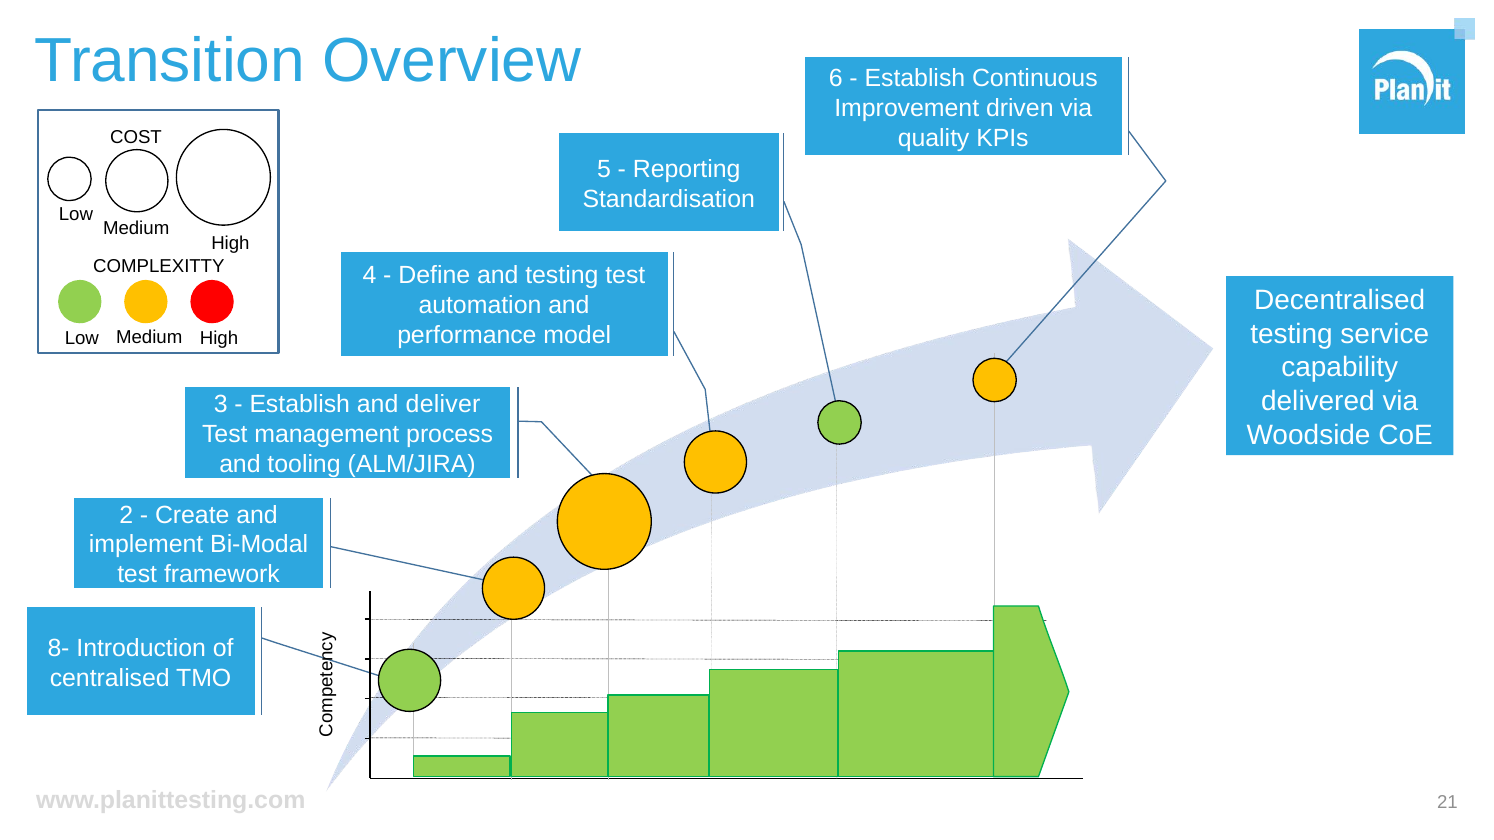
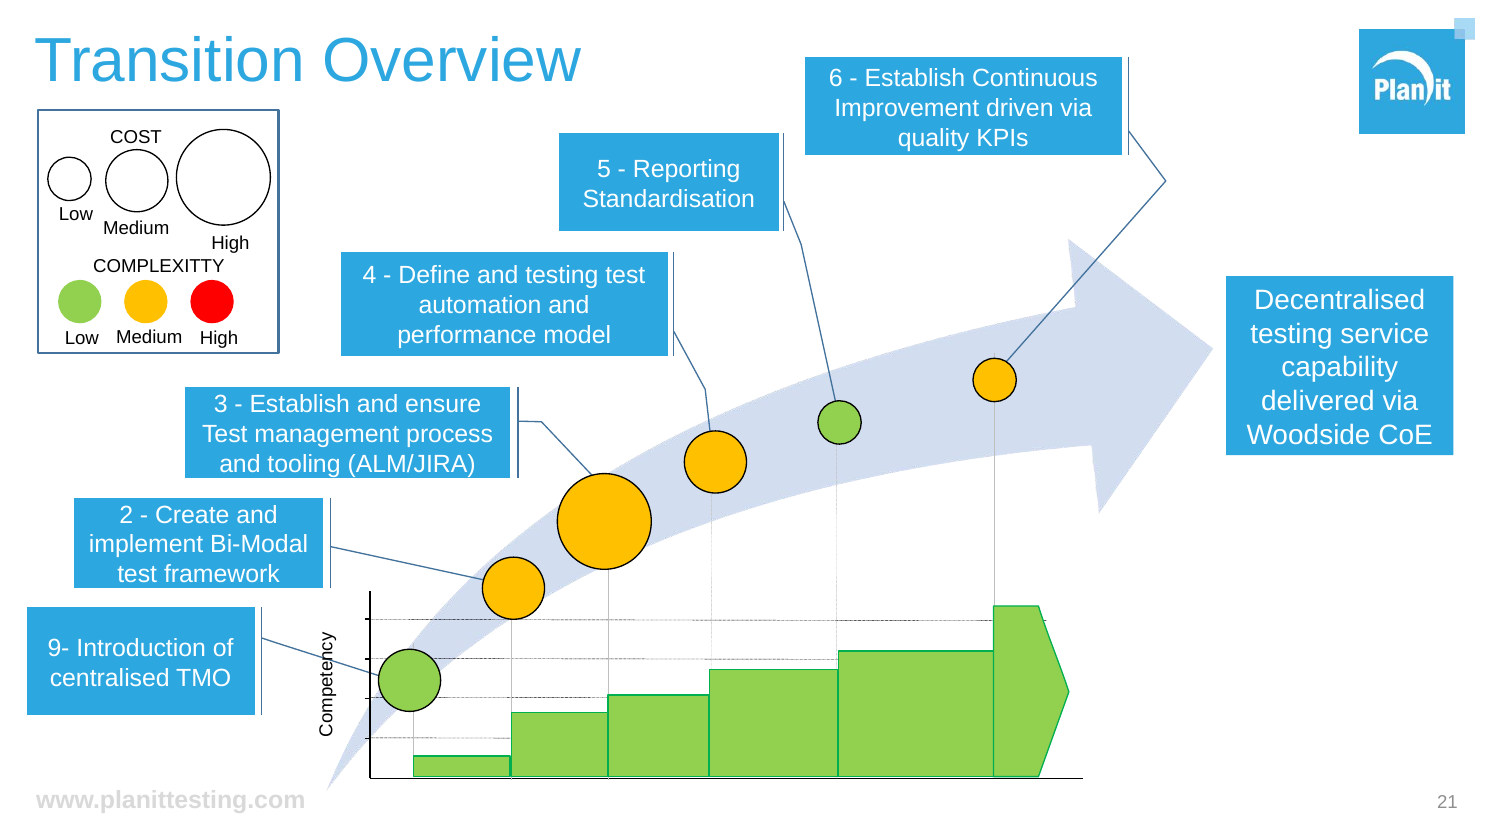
deliver: deliver -> ensure
8-: 8- -> 9-
